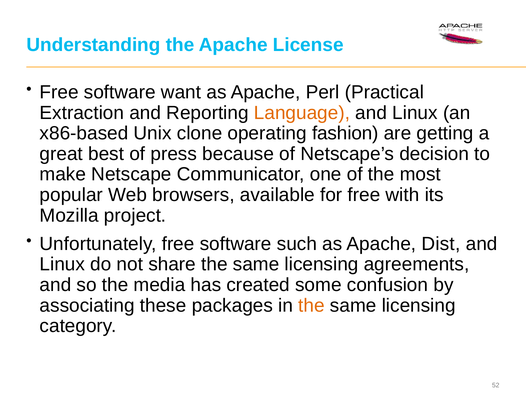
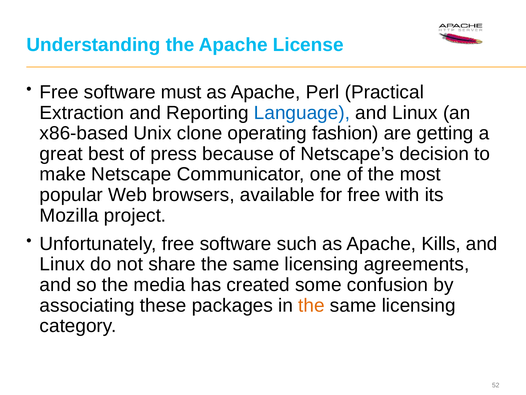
want: want -> must
Language colour: orange -> blue
Dist: Dist -> Kills
